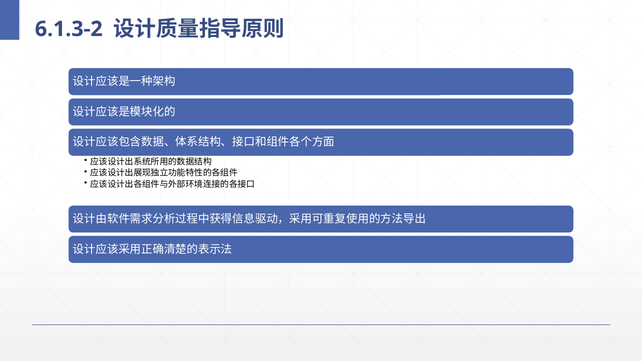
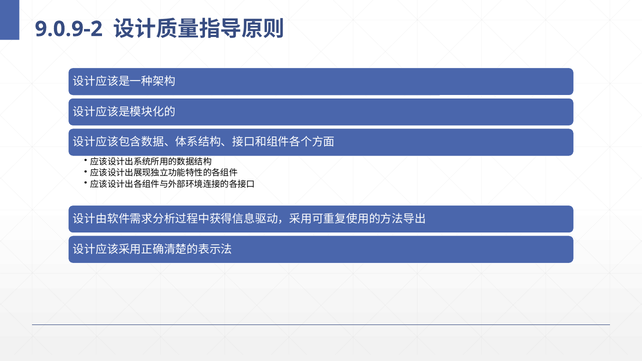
6.1.3-2: 6.1.3-2 -> 9.0.9-2
